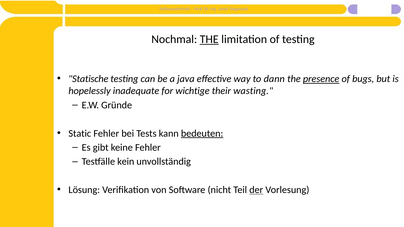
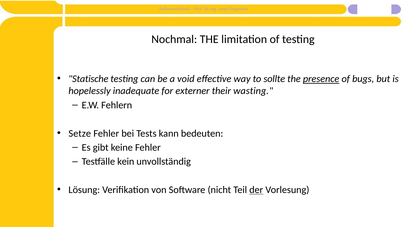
THE at (209, 39) underline: present -> none
java: java -> void
dann: dann -> sollte
wichtige: wichtige -> externer
Gründe: Gründe -> Fehlern
Static: Static -> Setze
bedeuten underline: present -> none
